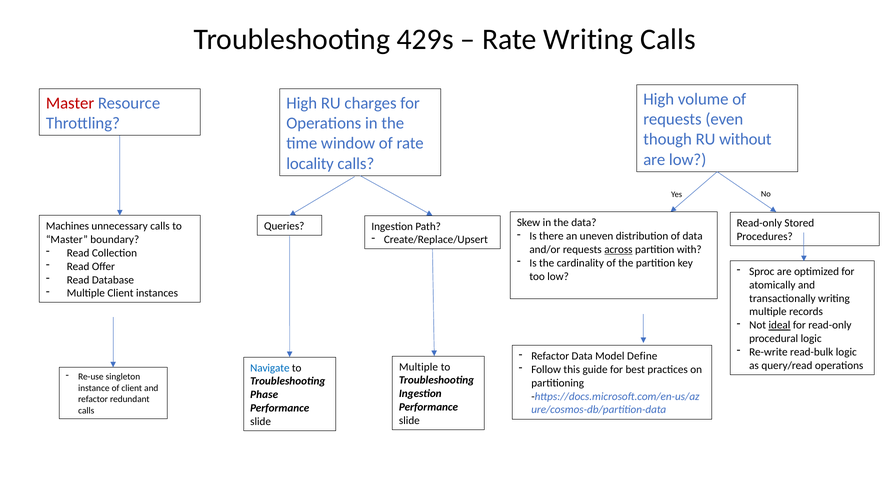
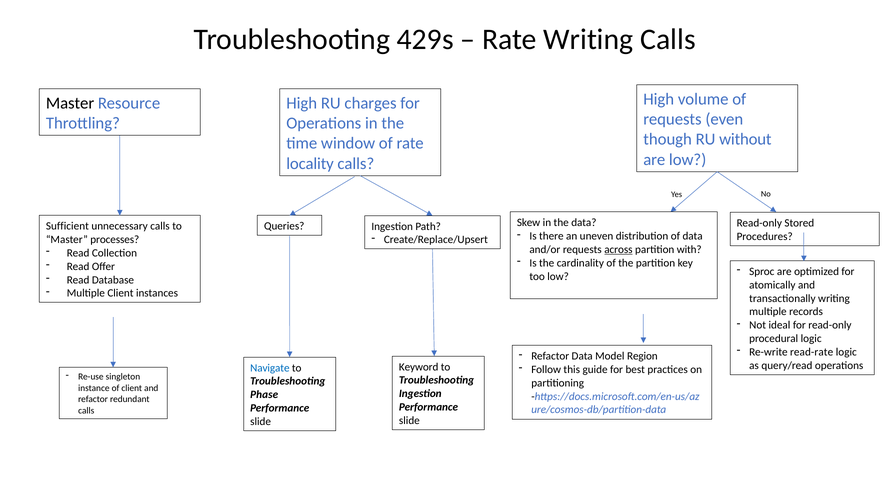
Master at (70, 103) colour: red -> black
Machines: Machines -> Sufficient
boundary: boundary -> processes
ideal underline: present -> none
read-bulk: read-bulk -> read-rate
Define: Define -> Region
Multiple at (419, 366): Multiple -> Keyword
